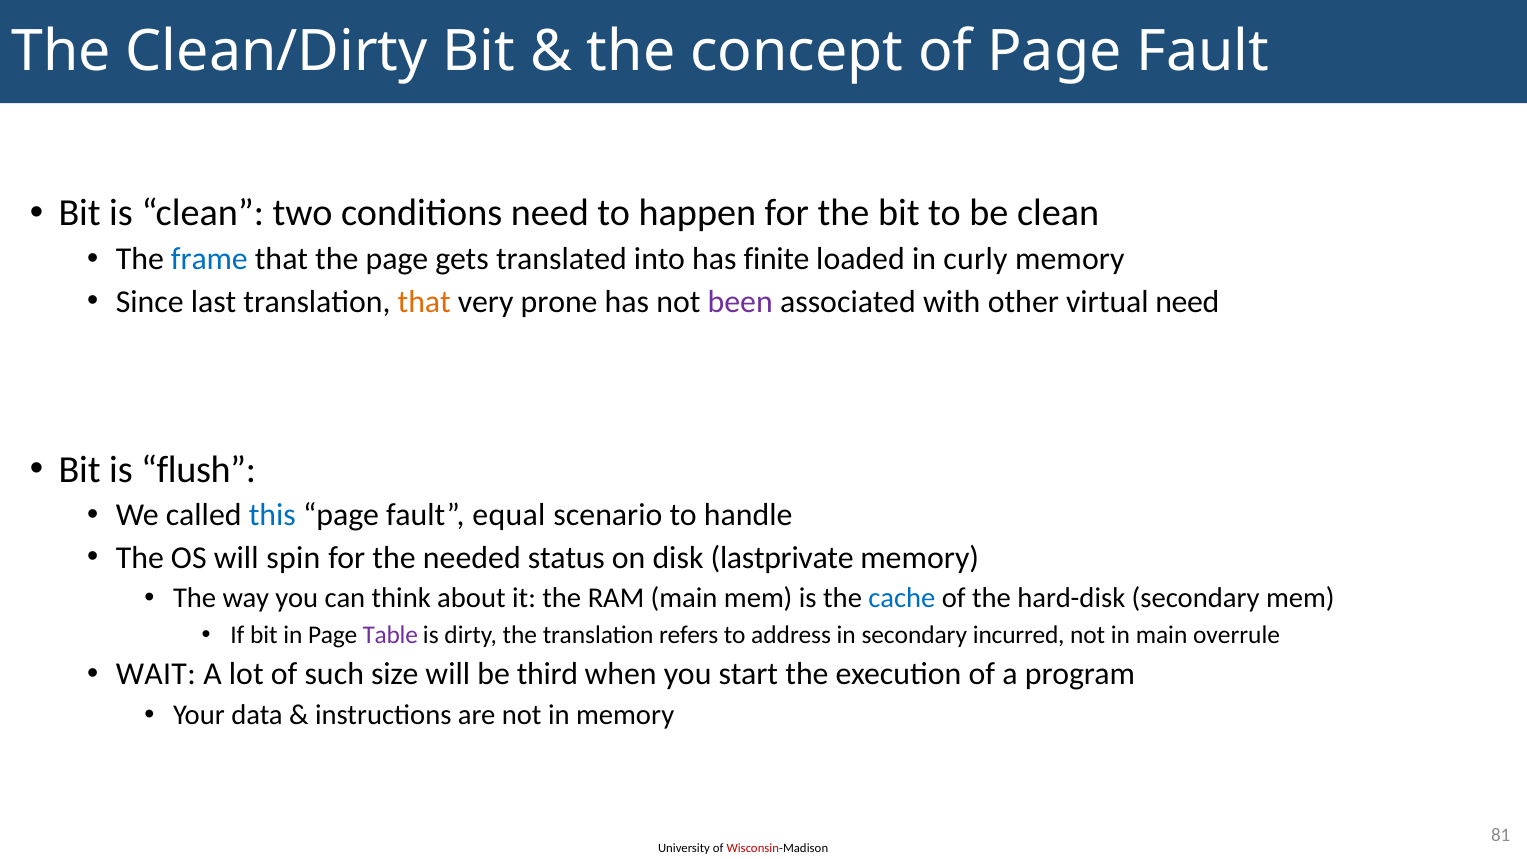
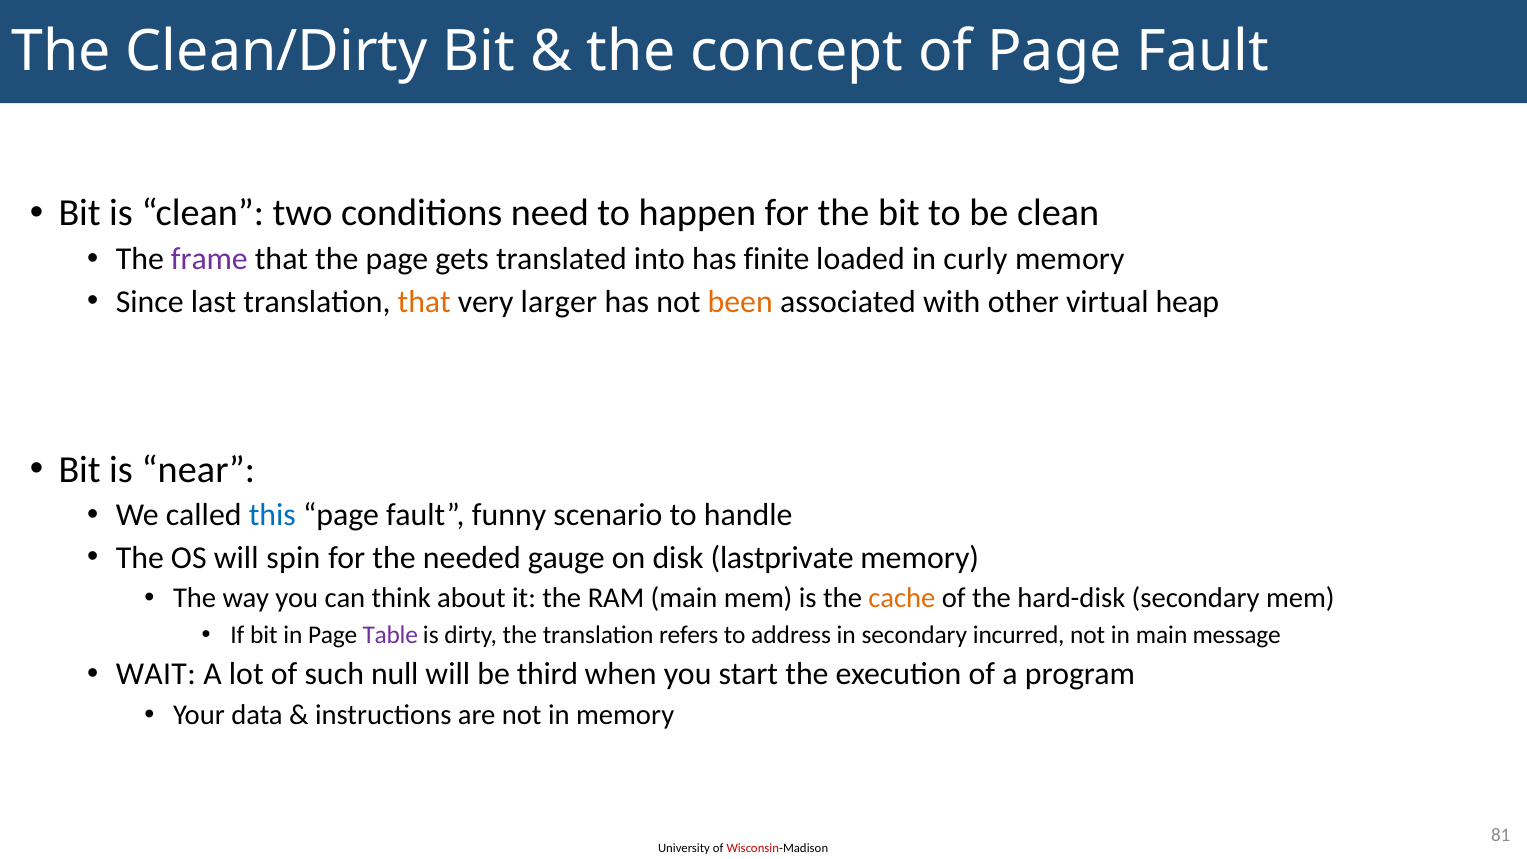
frame colour: blue -> purple
prone: prone -> larger
been colour: purple -> orange
virtual need: need -> heap
flush: flush -> near
equal: equal -> funny
status: status -> gauge
cache colour: blue -> orange
overrule: overrule -> message
size: size -> null
